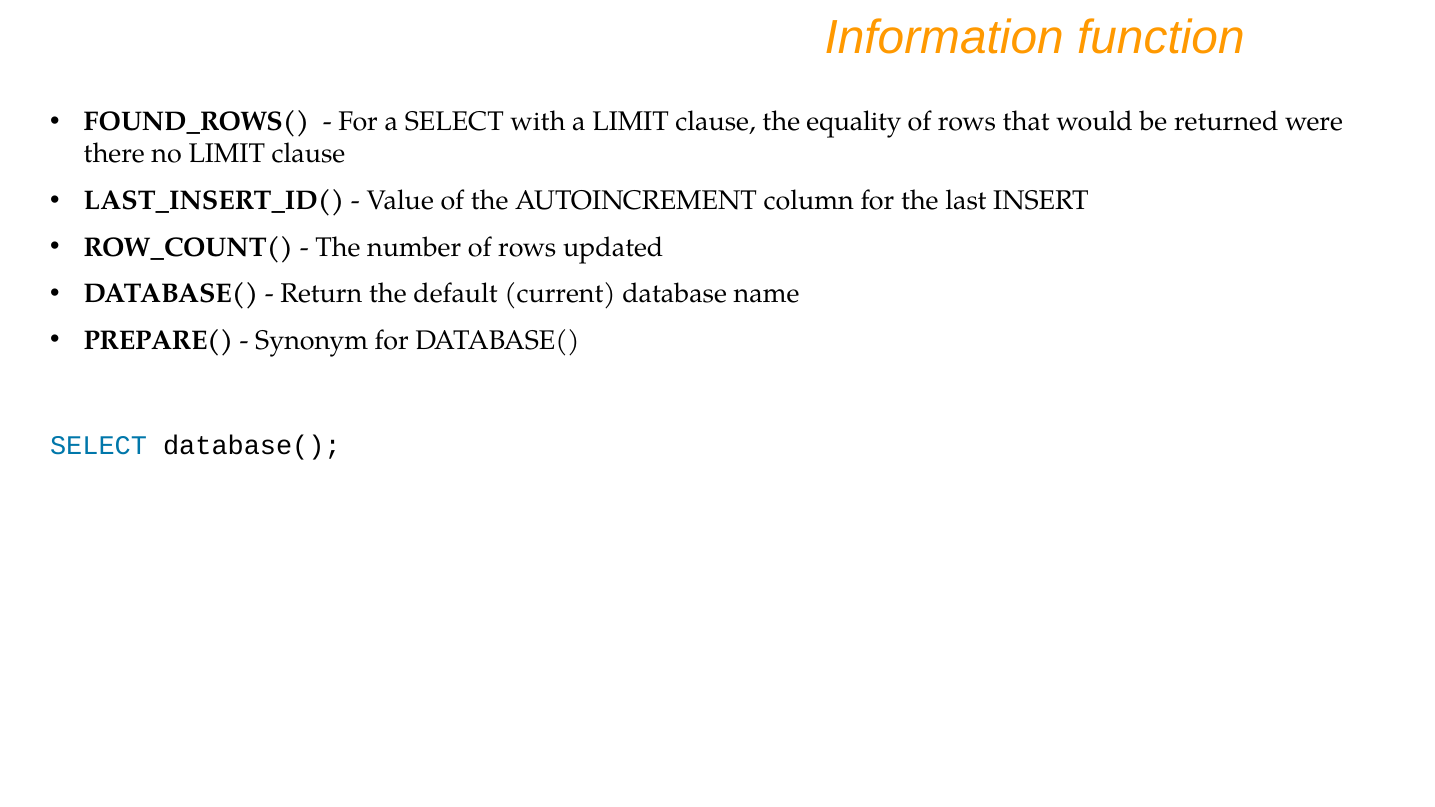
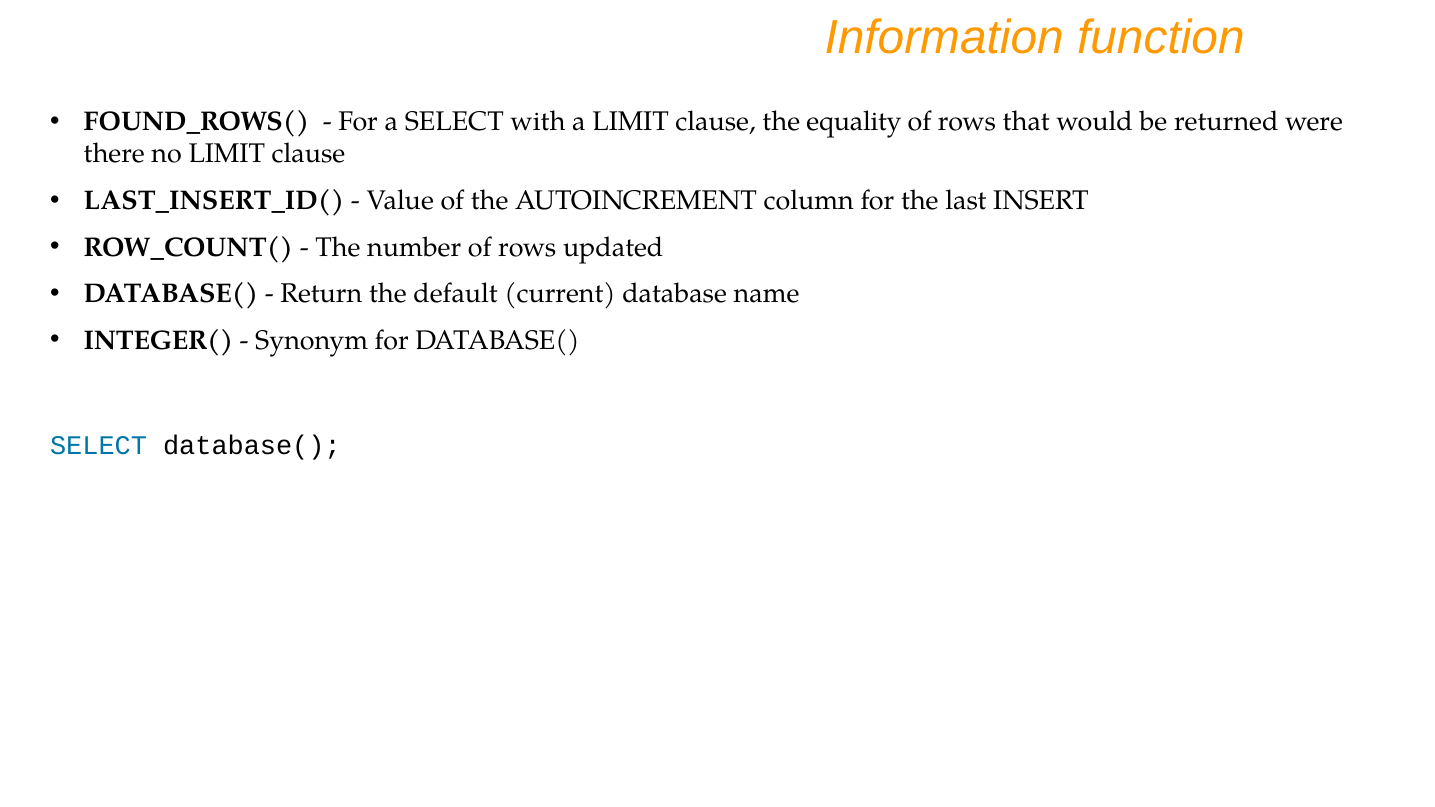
PREPARE(: PREPARE( -> INTEGER(
